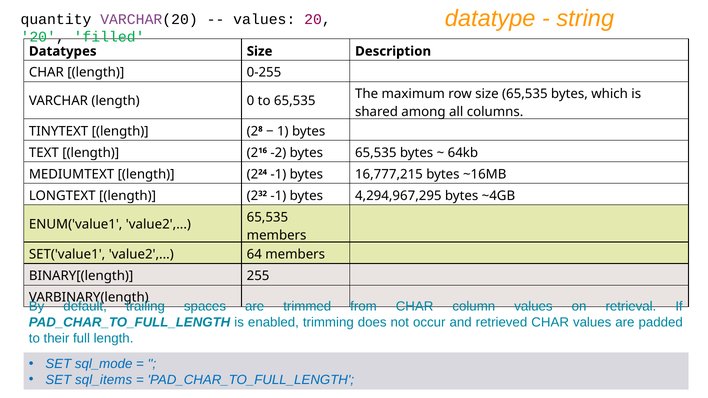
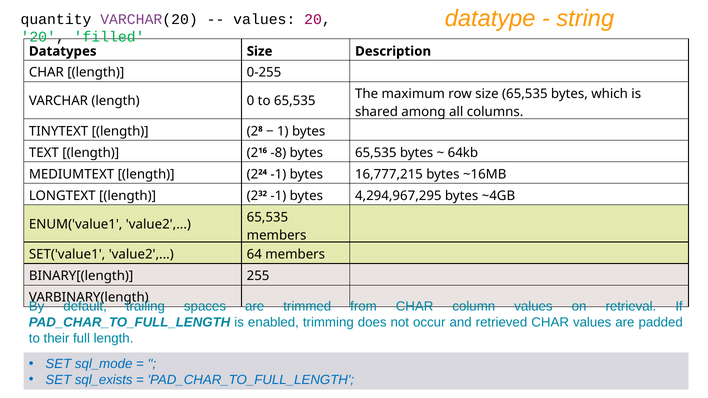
-2: -2 -> -8
sql_items: sql_items -> sql_exists
